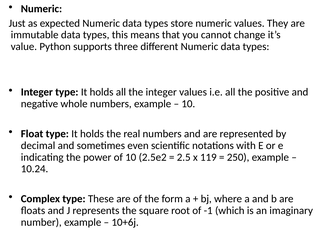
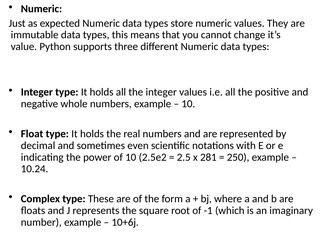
119: 119 -> 281
